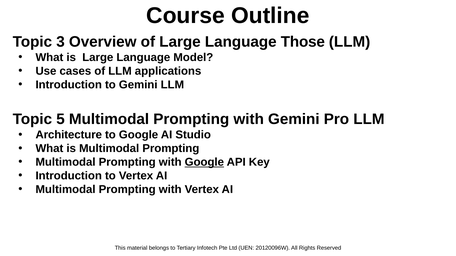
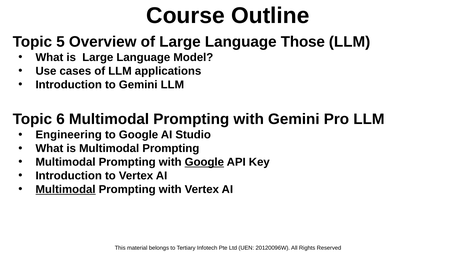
3: 3 -> 5
5: 5 -> 6
Architecture: Architecture -> Engineering
Multimodal at (66, 190) underline: none -> present
